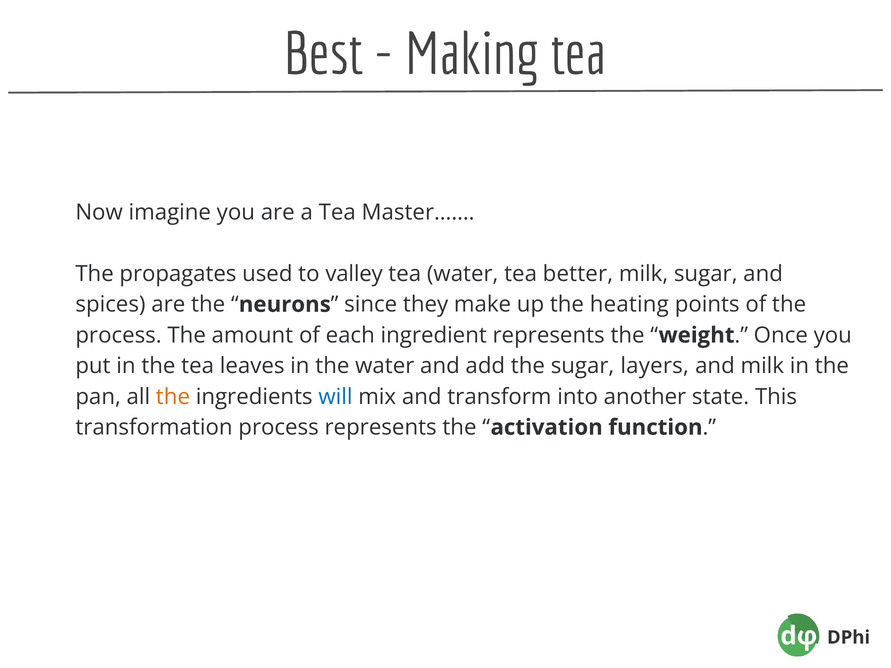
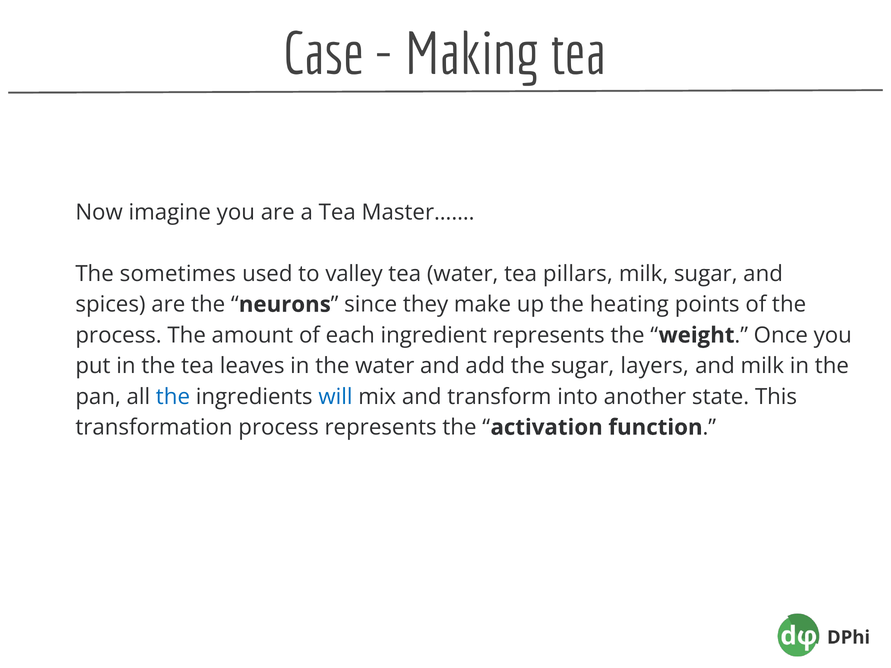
Best: Best -> Case
propagates: propagates -> sometimes
better: better -> pillars
the at (173, 397) colour: orange -> blue
